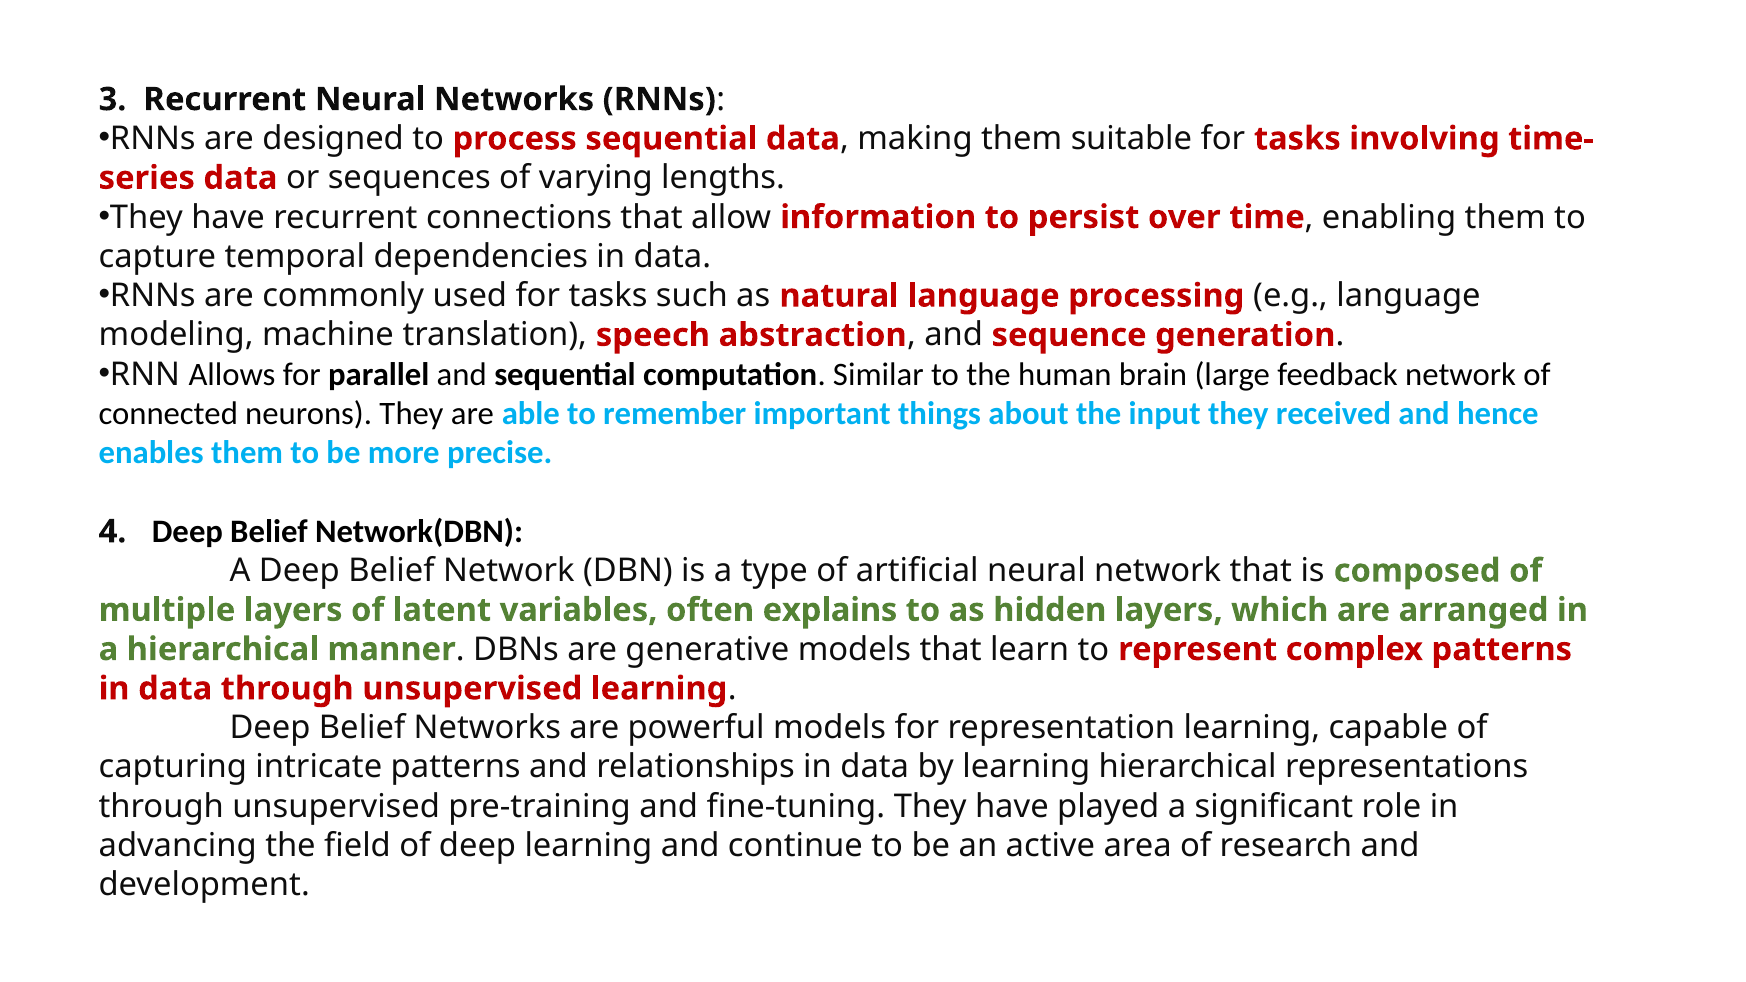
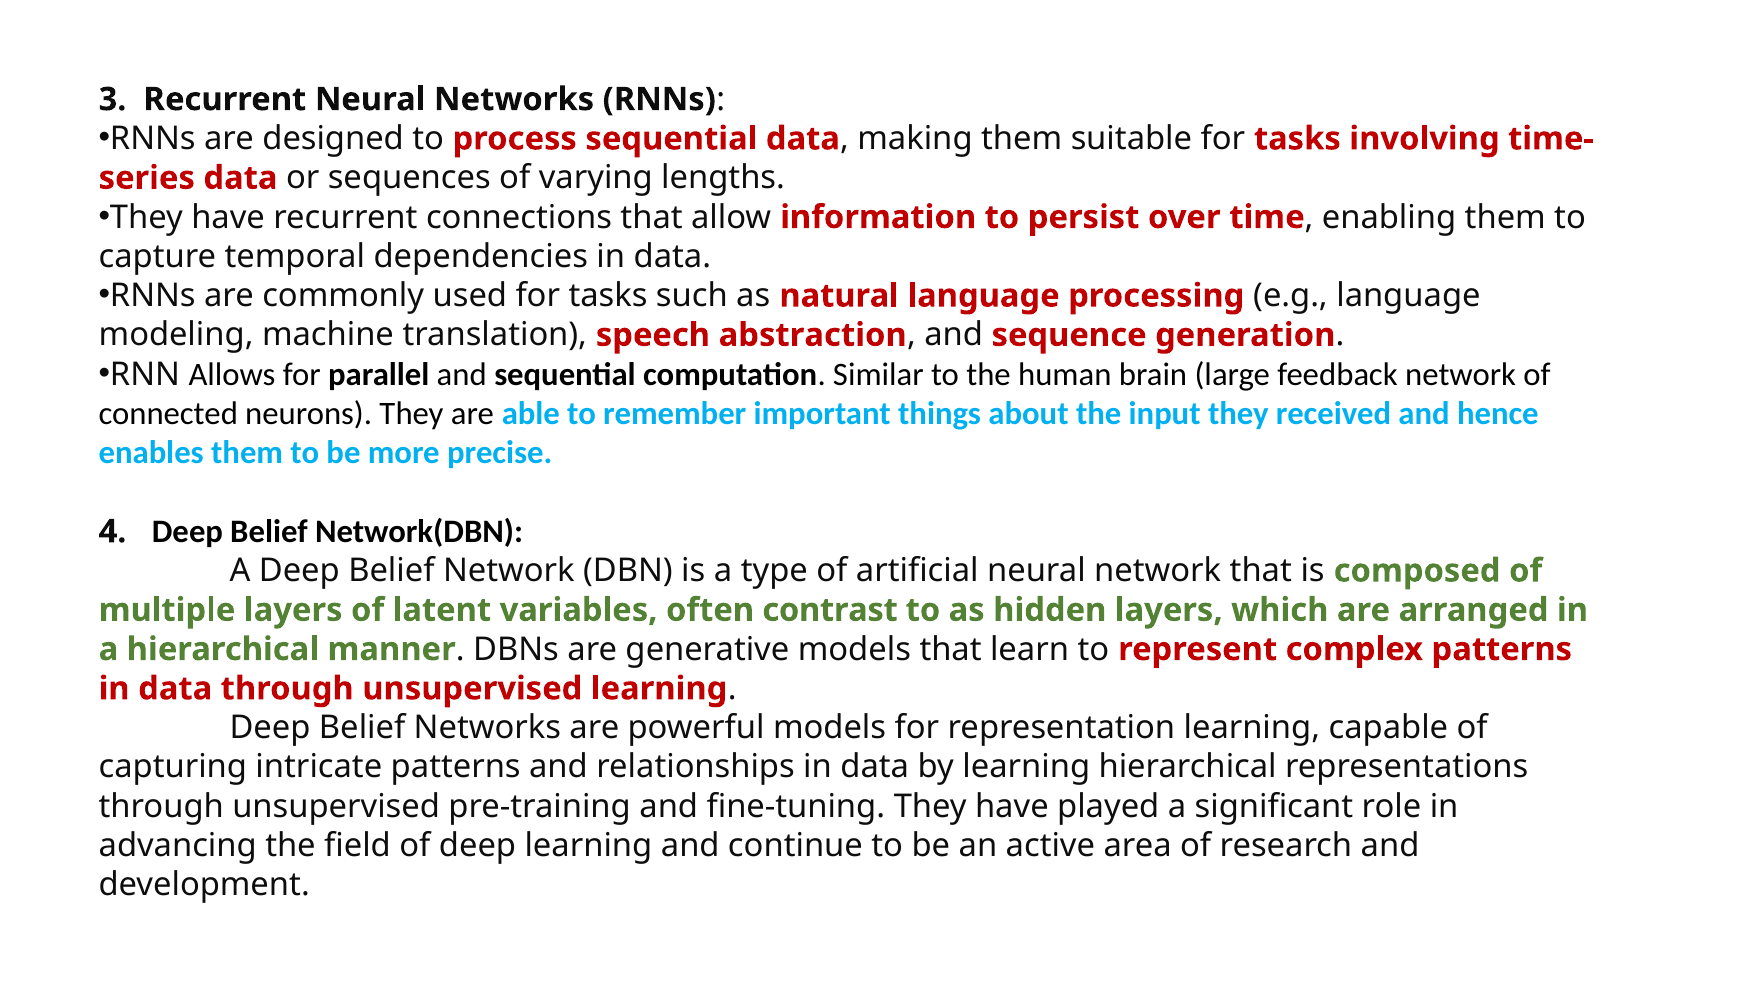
explains: explains -> contrast
